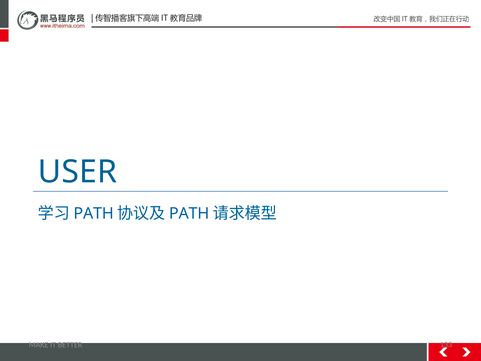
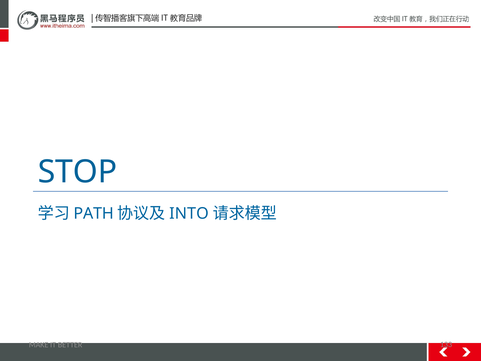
USER: USER -> STOP
PATH at (189, 213): PATH -> INTO
